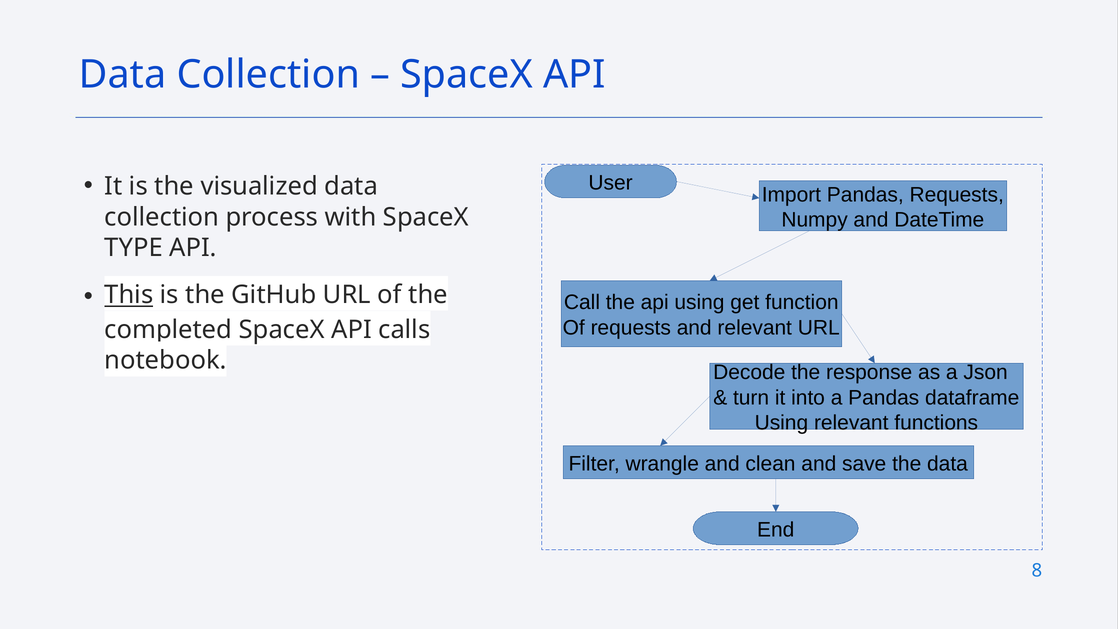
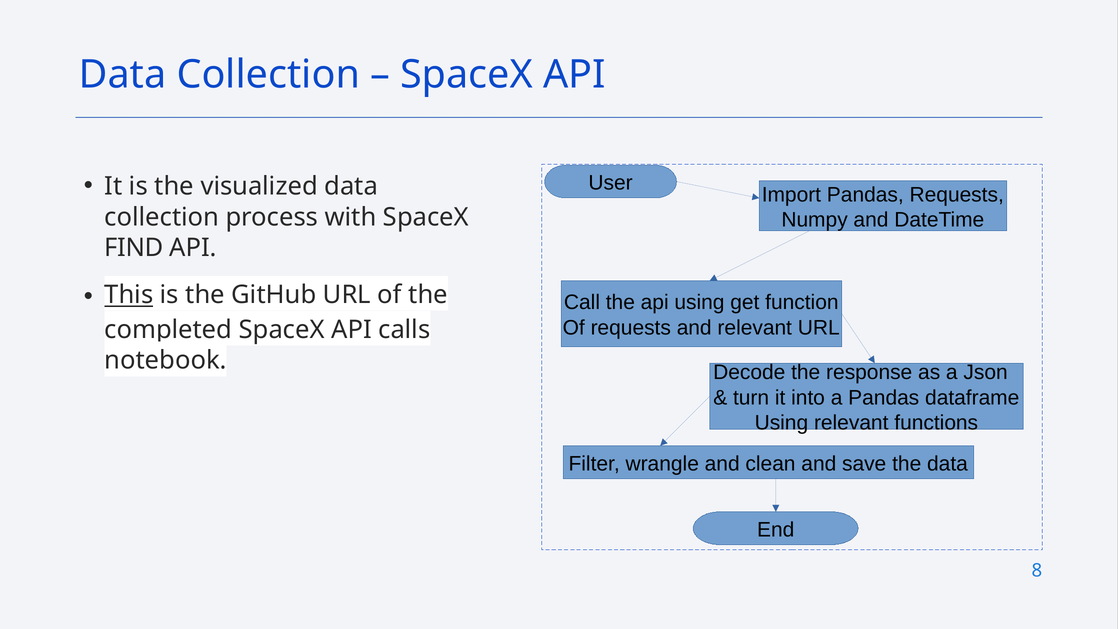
TYPE: TYPE -> FIND
